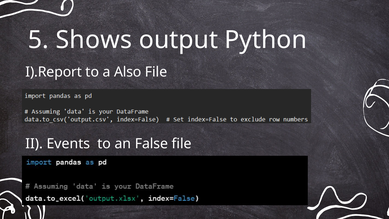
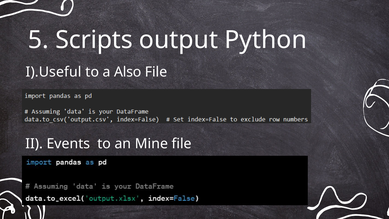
Shows: Shows -> Scripts
I).Report: I).Report -> I).Useful
False: False -> Mine
